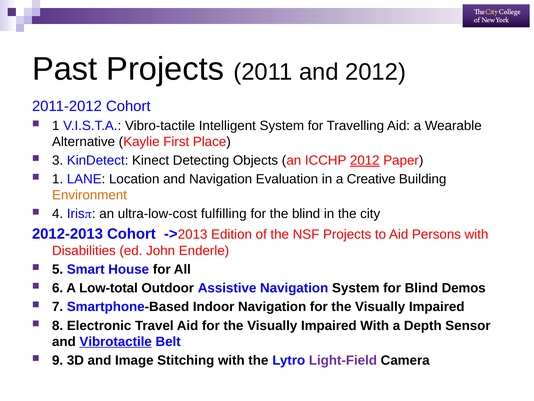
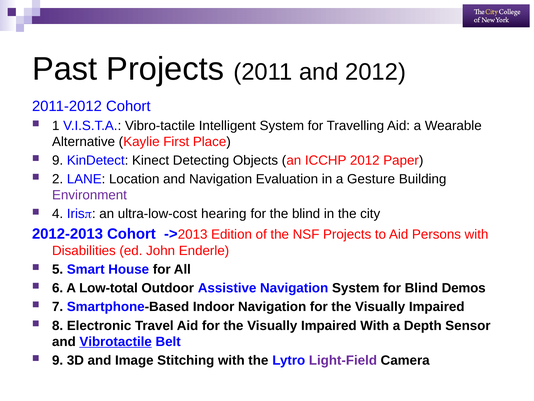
3 at (58, 160): 3 -> 9
2012 at (365, 160) underline: present -> none
1 at (58, 179): 1 -> 2
Creative: Creative -> Gesture
Environment colour: orange -> purple
fulfilling: fulfilling -> hearing
